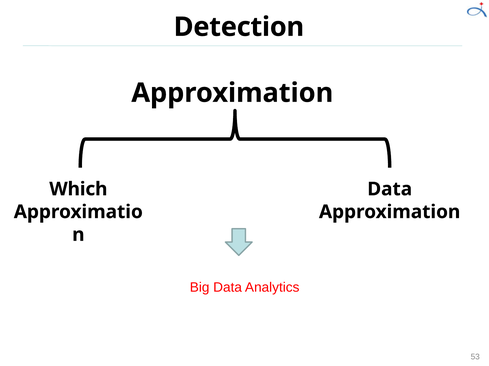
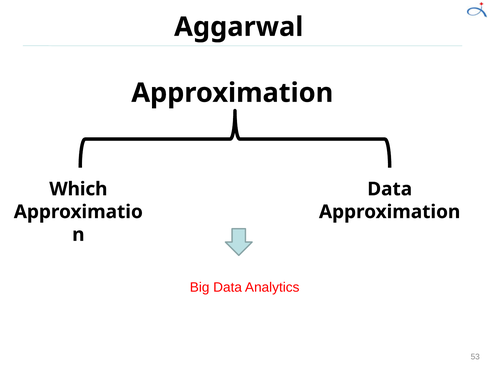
Detection: Detection -> Aggarwal
